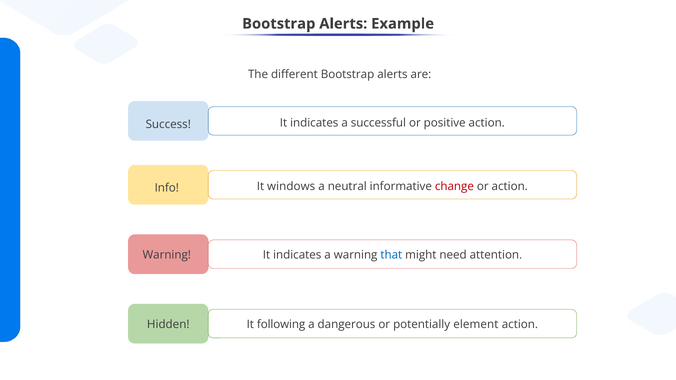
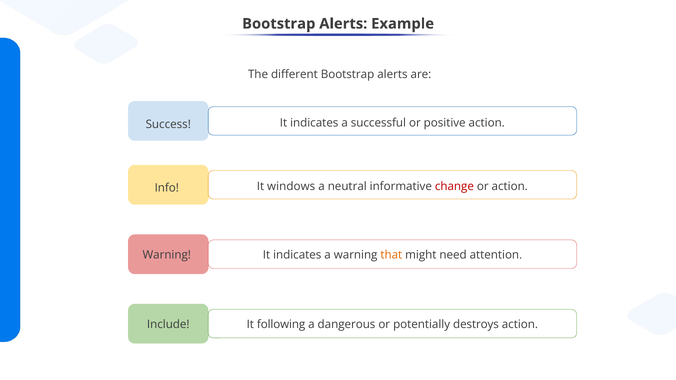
that colour: blue -> orange
Hidden: Hidden -> Include
element: element -> destroys
